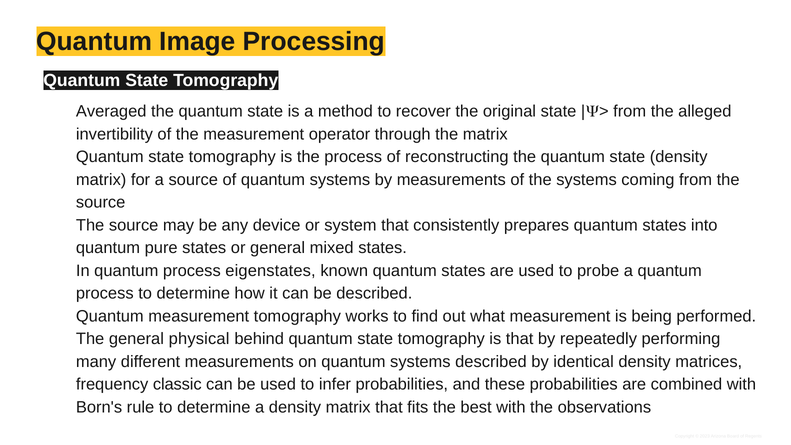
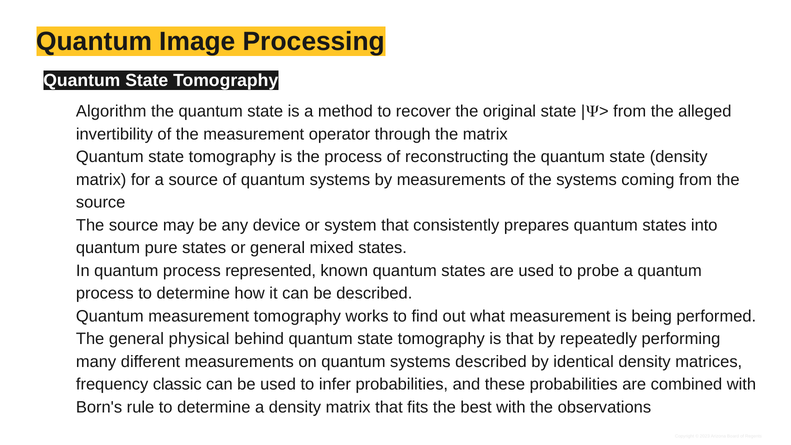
Averaged: Averaged -> Algorithm
eigenstates: eigenstates -> represented
